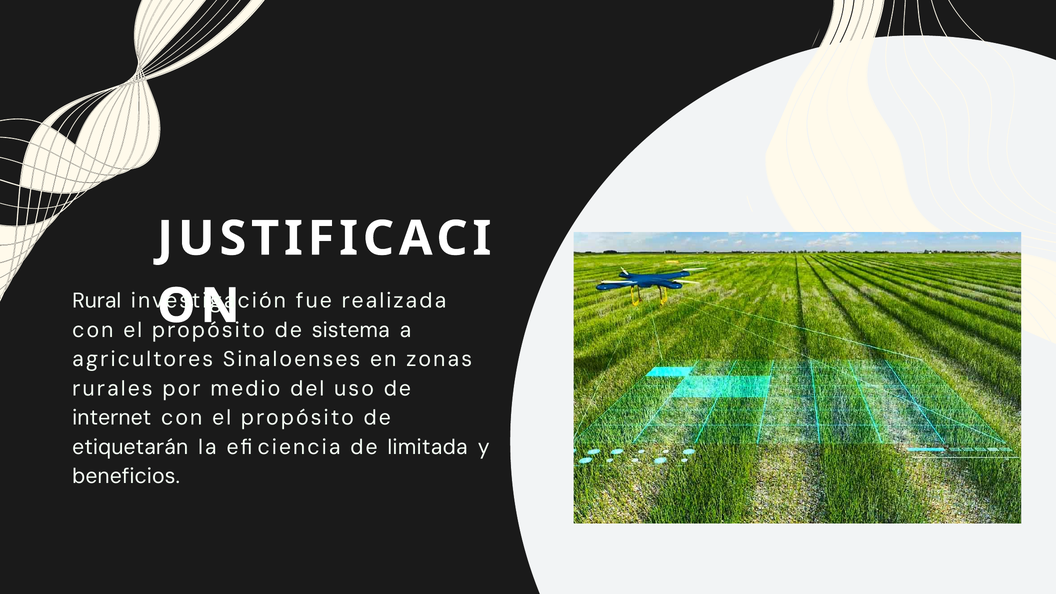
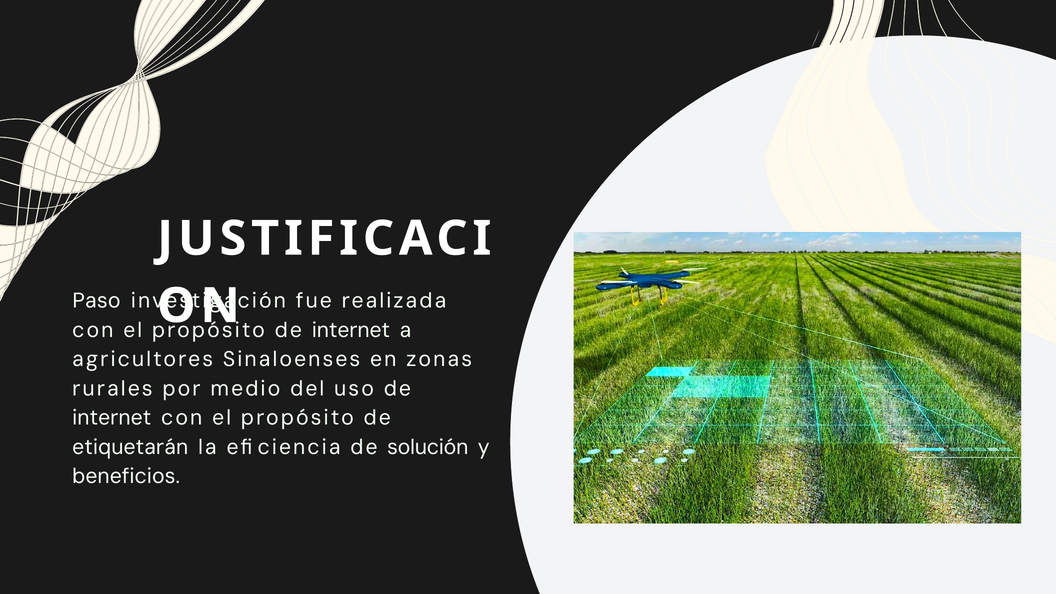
Rural: Rural -> Paso
sistema at (351, 330): sistema -> internet
limitada: limitada -> solución
